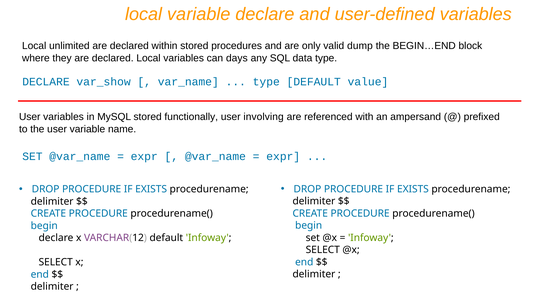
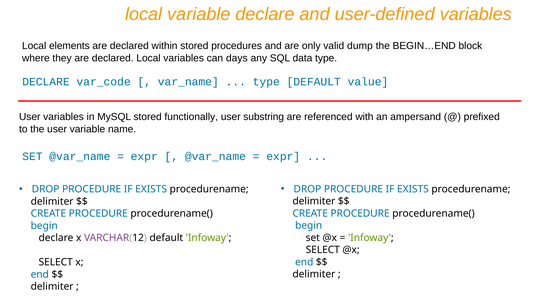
unlimited: unlimited -> elements
var_show: var_show -> var_code
involving: involving -> substring
